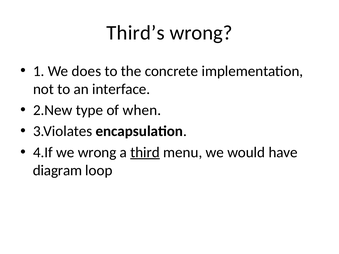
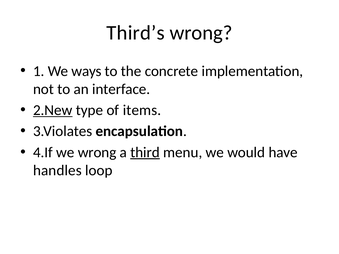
does: does -> ways
2.New underline: none -> present
when: when -> items
diagram: diagram -> handles
